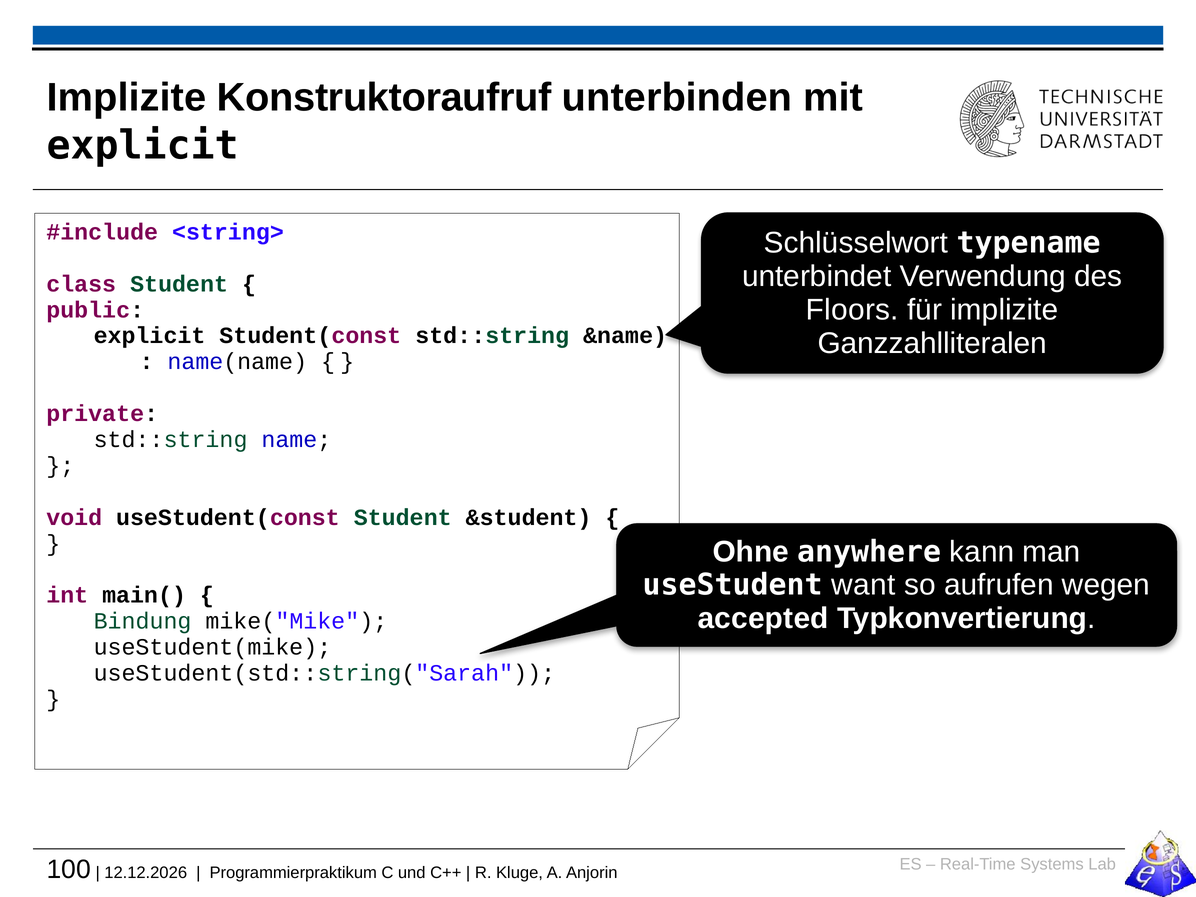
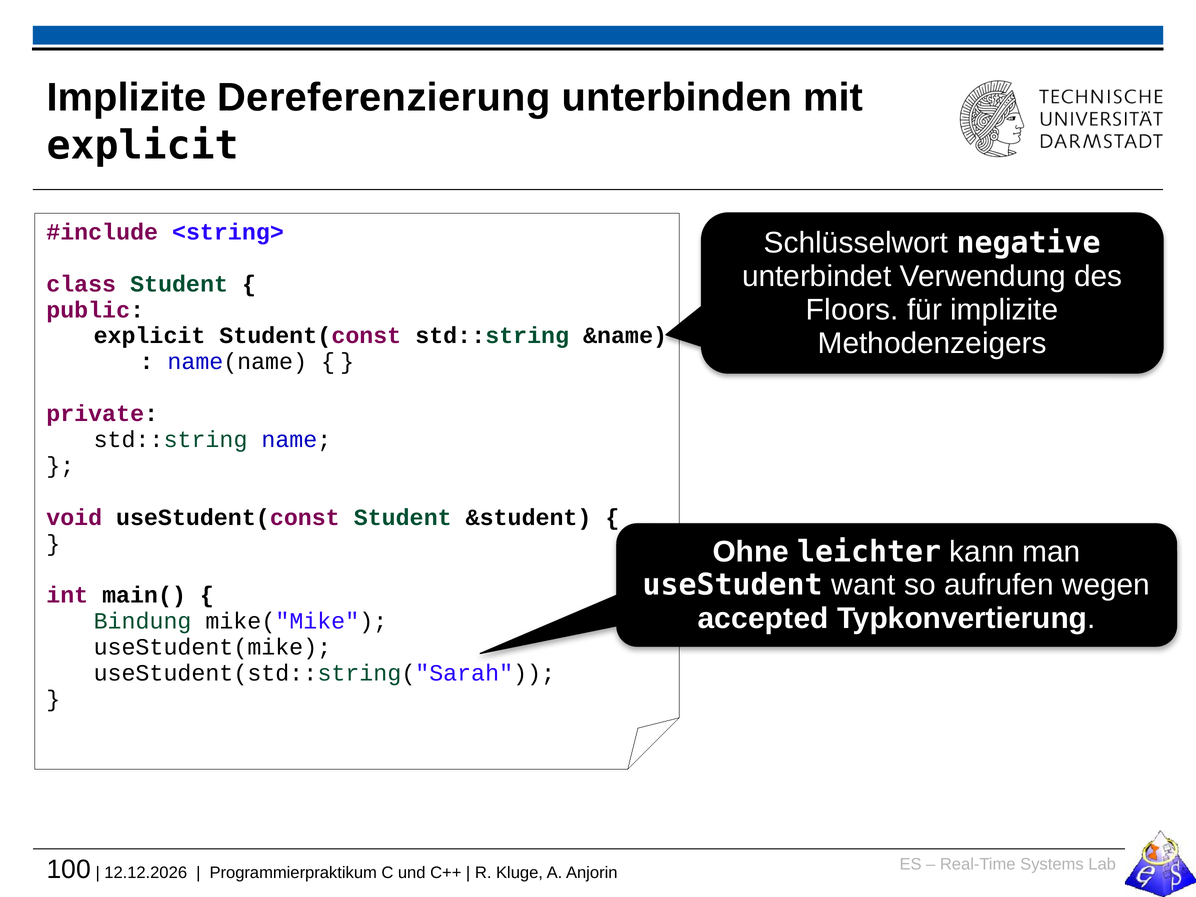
Konstruktoraufruf: Konstruktoraufruf -> Dereferenzierung
typename: typename -> negative
Ganzzahlliteralen: Ganzzahlliteralen -> Methodenzeigers
anywhere: anywhere -> leichter
